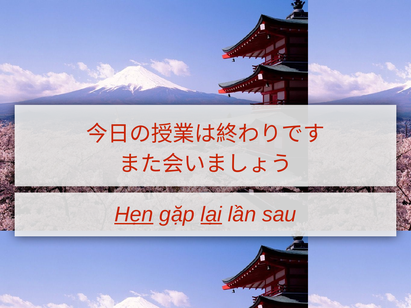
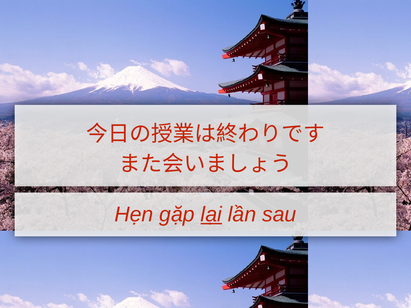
Hẹn underline: present -> none
